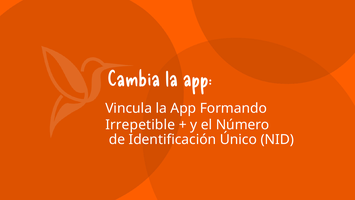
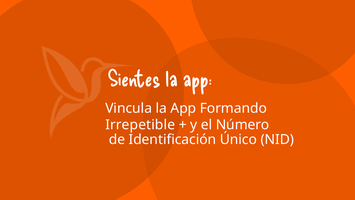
Cambia: Cambia -> Sientes
